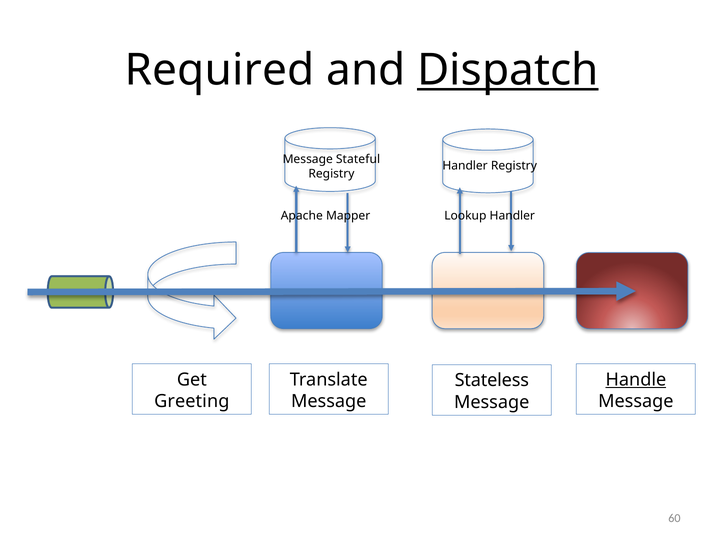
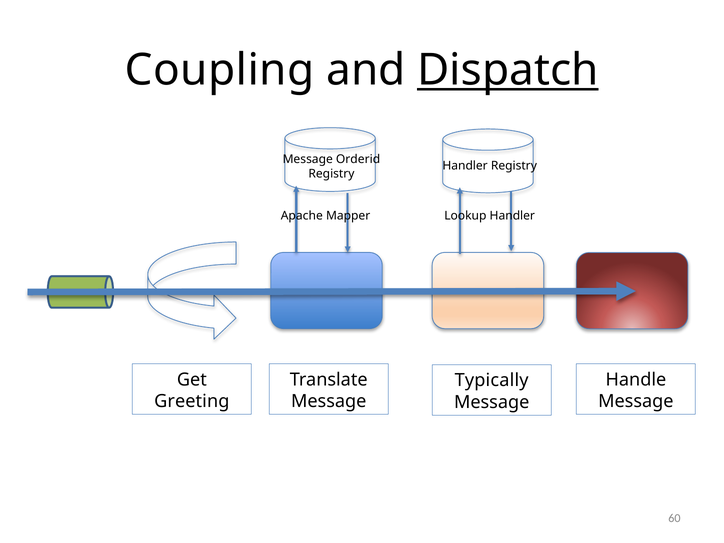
Required: Required -> Coupling
Stateful: Stateful -> Orderid
Handle underline: present -> none
Stateless: Stateless -> Typically
